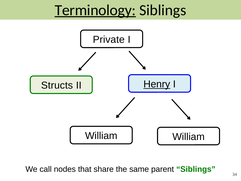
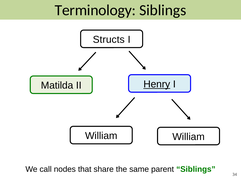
Terminology underline: present -> none
Private: Private -> Structs
Structs: Structs -> Matilda
